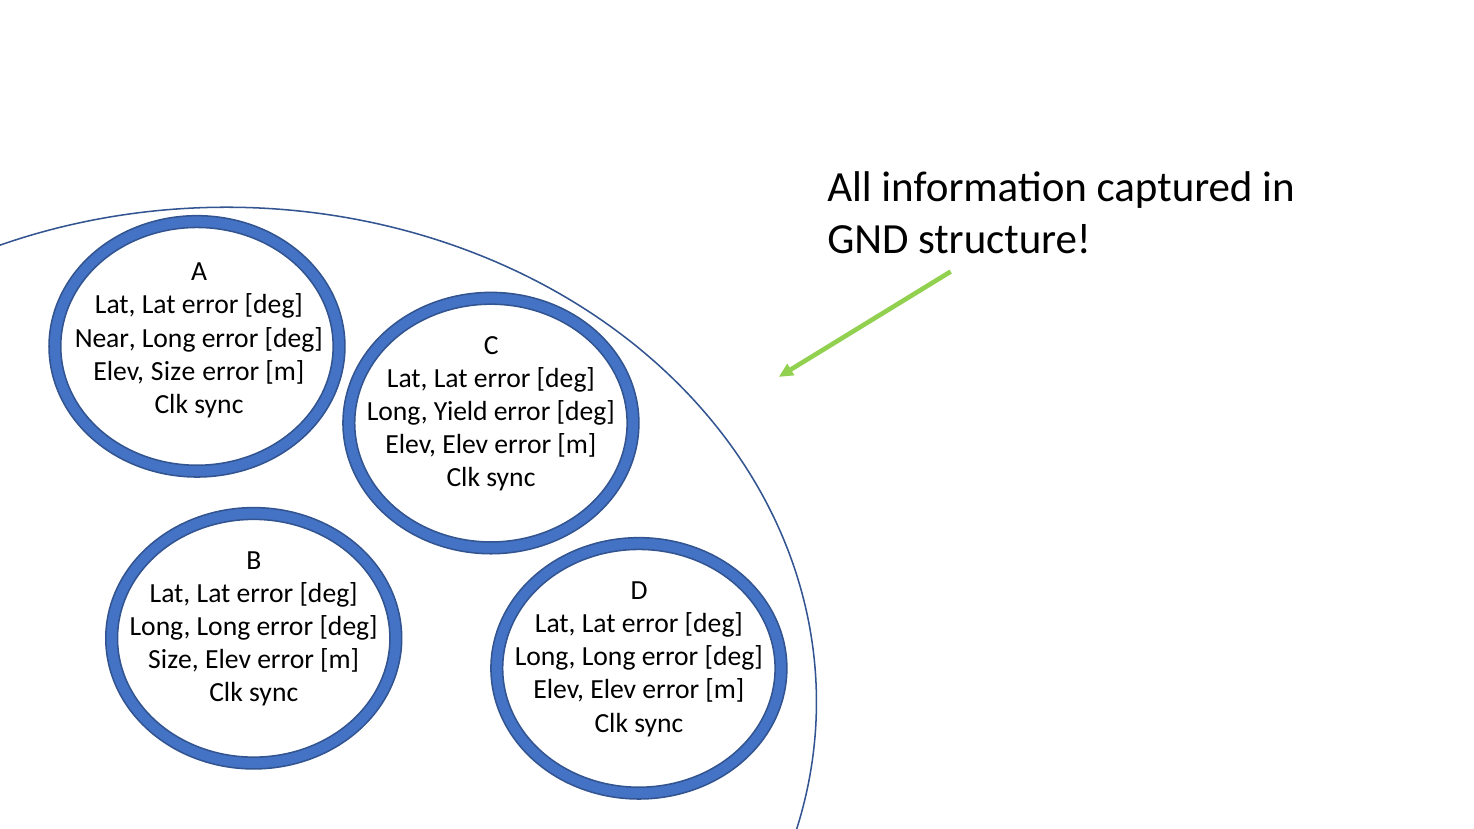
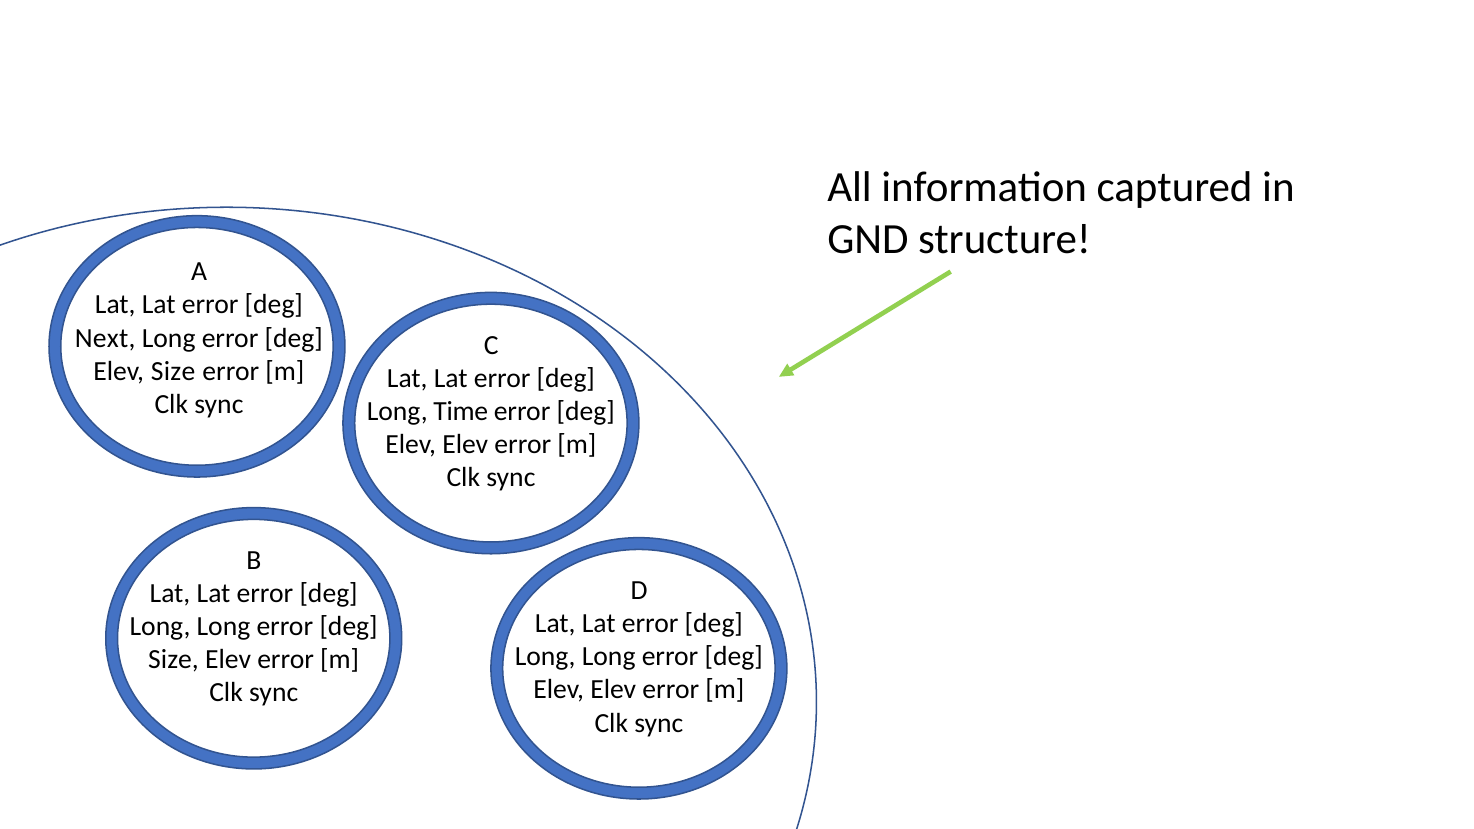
Near: Near -> Next
Yield: Yield -> Time
